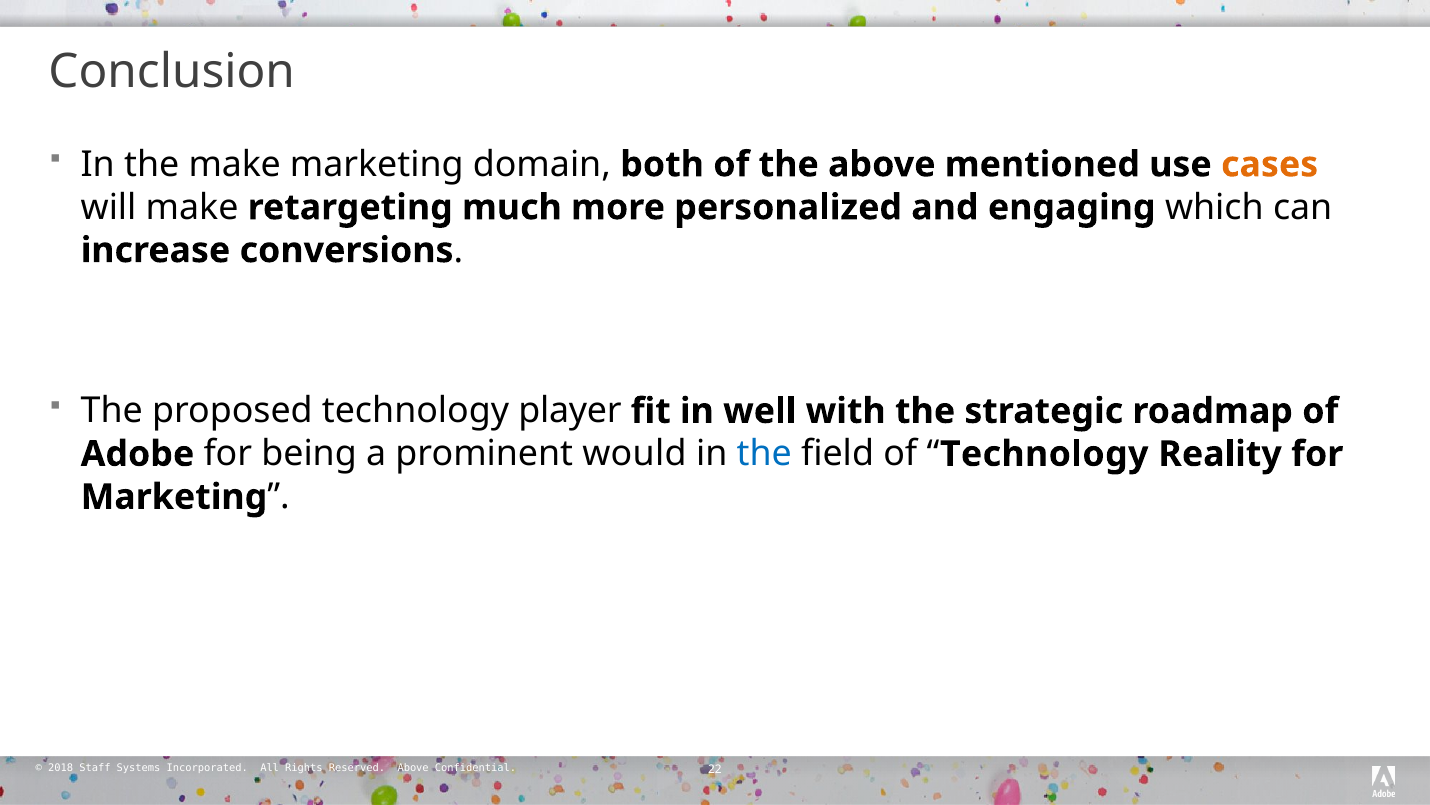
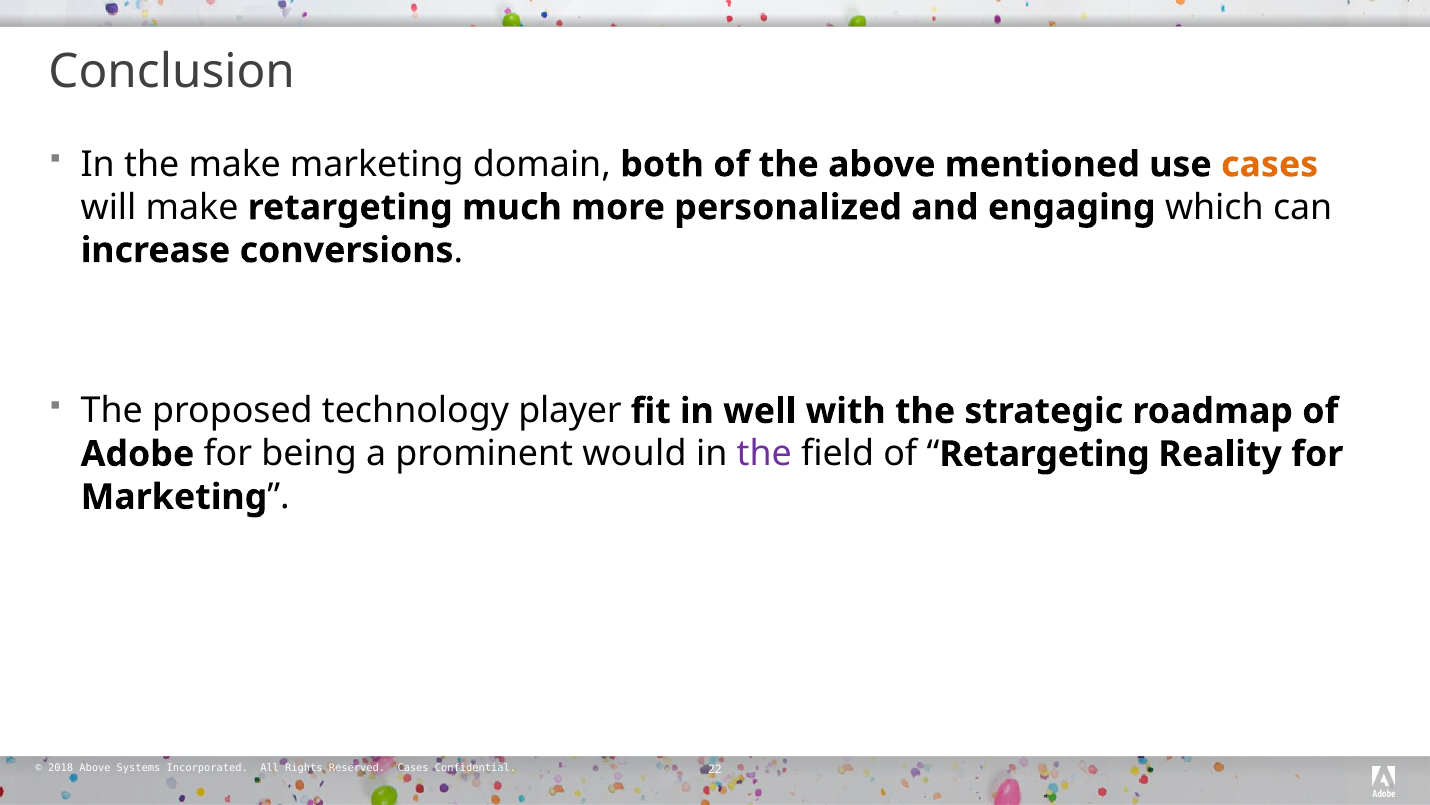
the at (764, 454) colour: blue -> purple
Technology at (1044, 454): Technology -> Retargeting
Staff at (95, 768): Staff -> Above
Above at (413, 768): Above -> Cases
